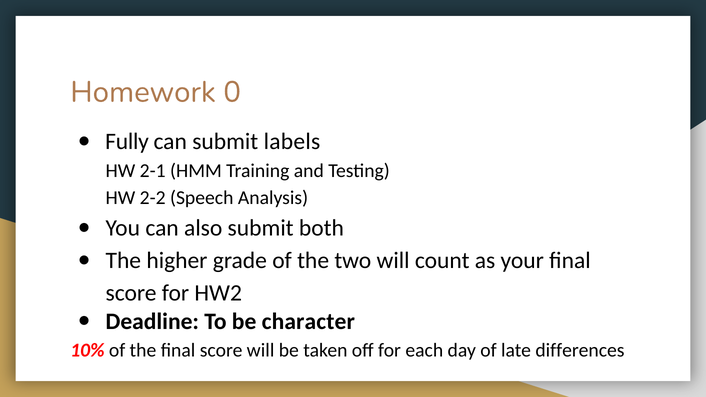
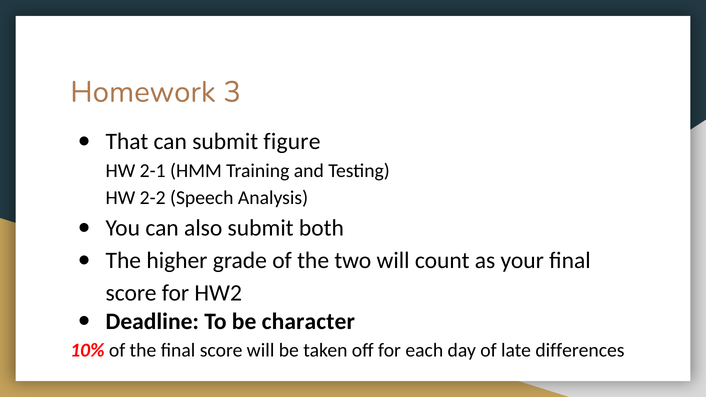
0: 0 -> 3
Fully: Fully -> That
labels: labels -> figure
